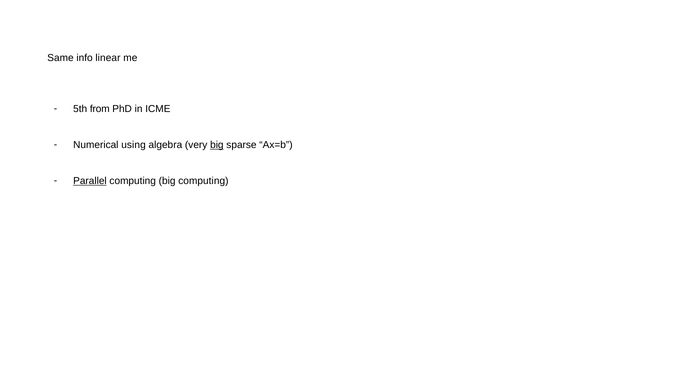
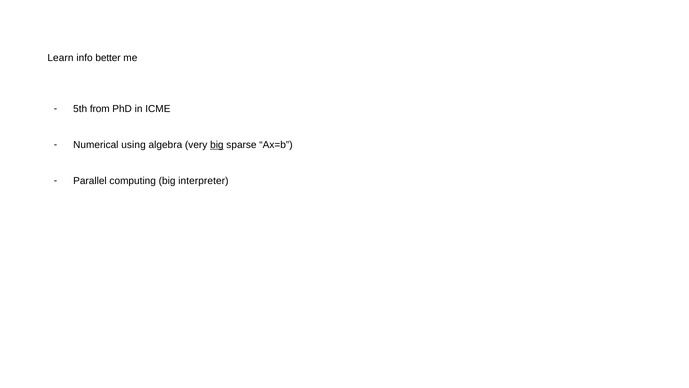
Same: Same -> Learn
linear: linear -> better
Parallel underline: present -> none
big computing: computing -> interpreter
